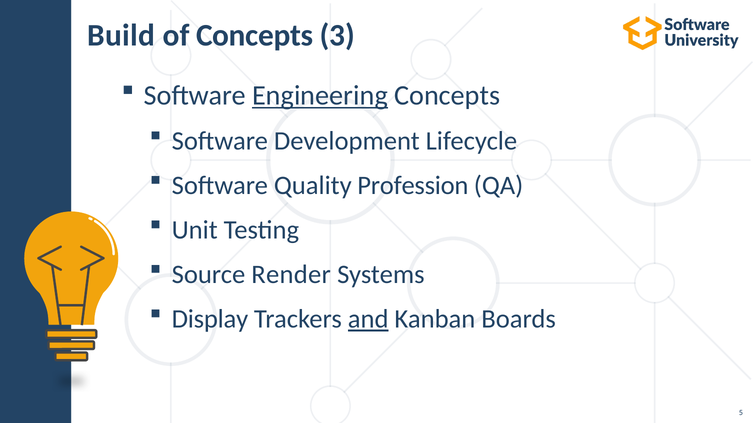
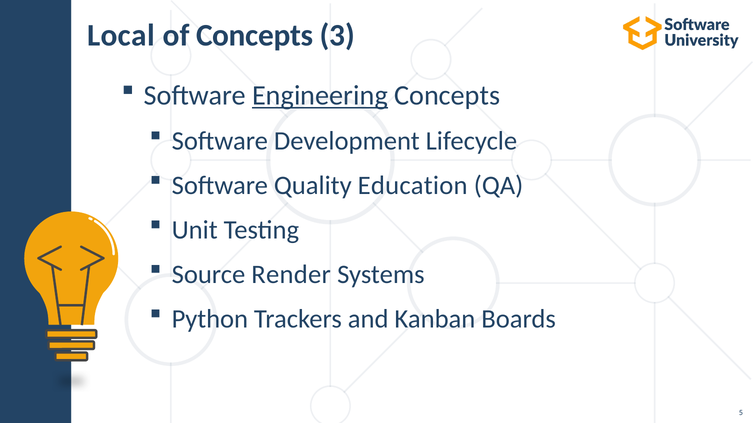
Build: Build -> Local
Profession: Profession -> Education
Display: Display -> Python
and underline: present -> none
